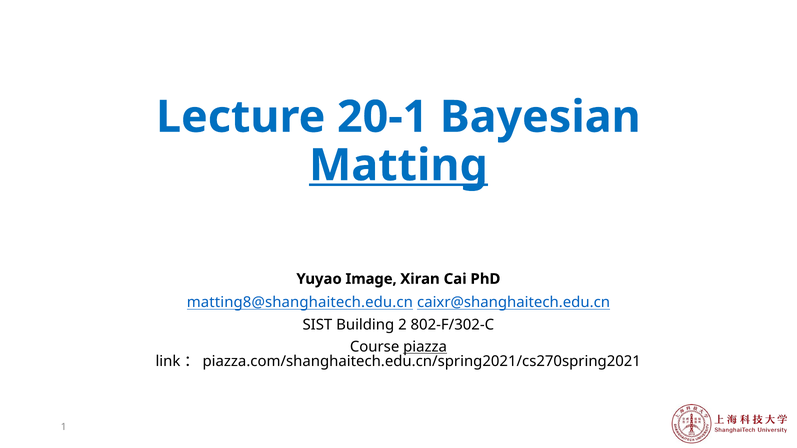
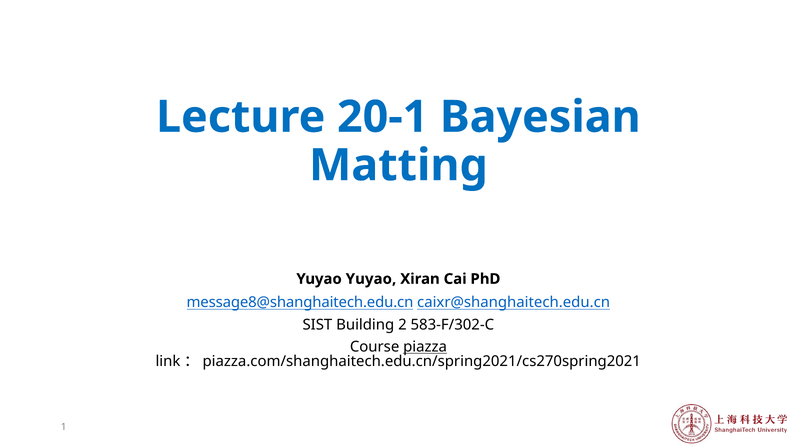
Matting underline: present -> none
Yuyao Image: Image -> Yuyao
matting8@shanghaitech.edu.cn: matting8@shanghaitech.edu.cn -> message8@shanghaitech.edu.cn
802-F/302-C: 802-F/302-C -> 583-F/302-C
